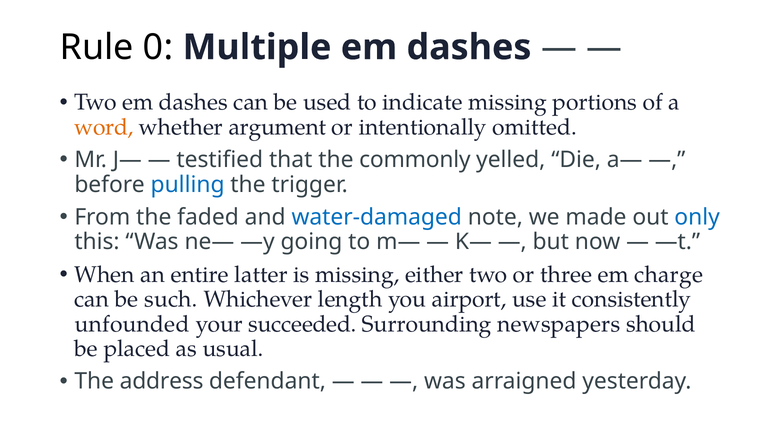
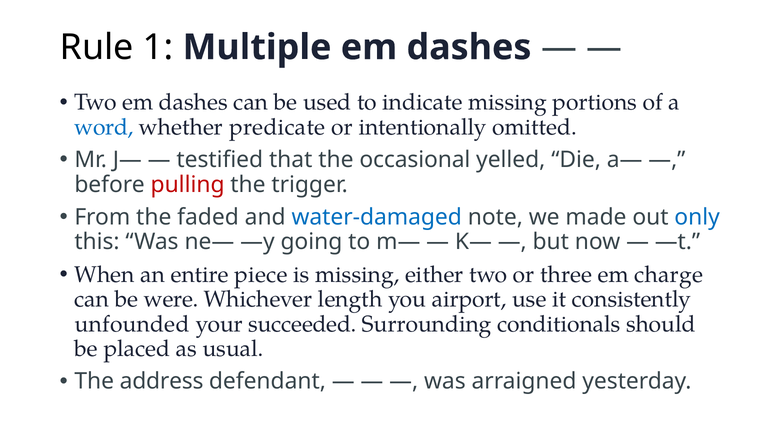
0: 0 -> 1
word colour: orange -> blue
argument: argument -> predicate
commonly: commonly -> occasional
pulling colour: blue -> red
latter: latter -> piece
such: such -> were
newspapers: newspapers -> conditionals
